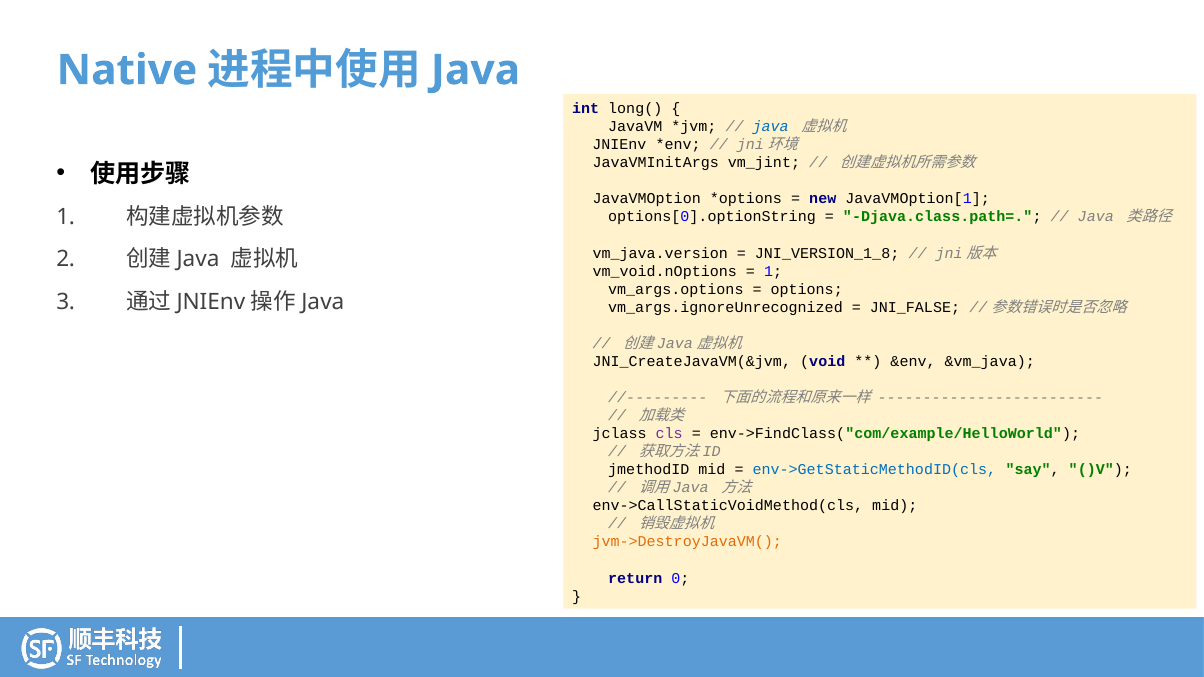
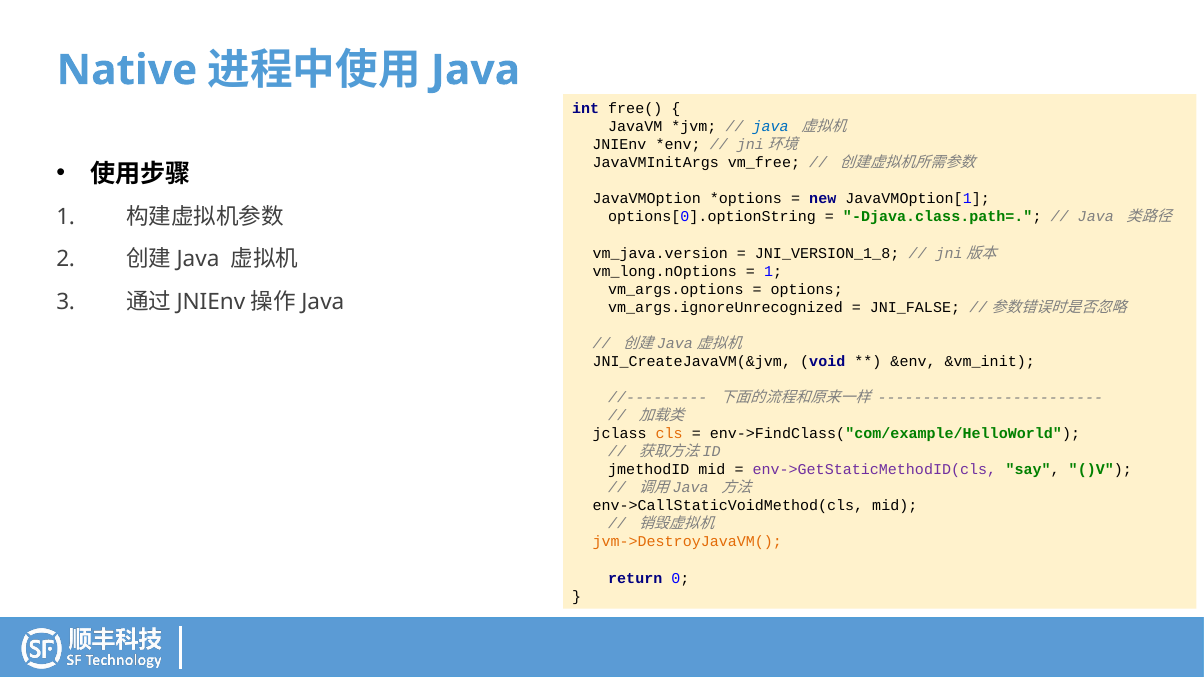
long(: long( -> free(
vm_jint: vm_jint -> vm_free
vm_void.nOptions: vm_void.nOptions -> vm_long.nOptions
&vm_java: &vm_java -> &vm_init
cls colour: purple -> orange
env->GetStaticMethodID(cls colour: blue -> purple
